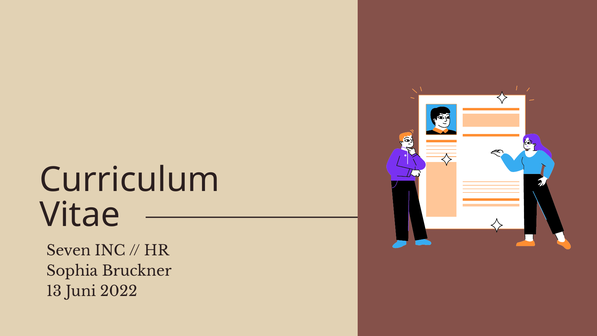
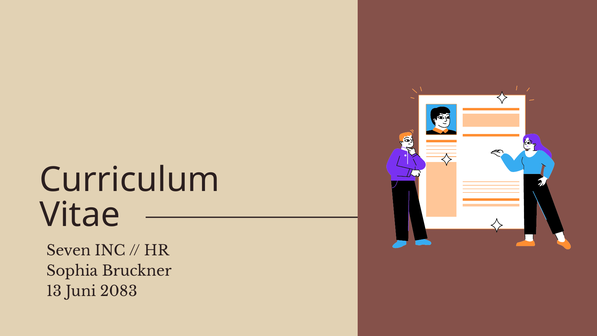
2022: 2022 -> 2083
